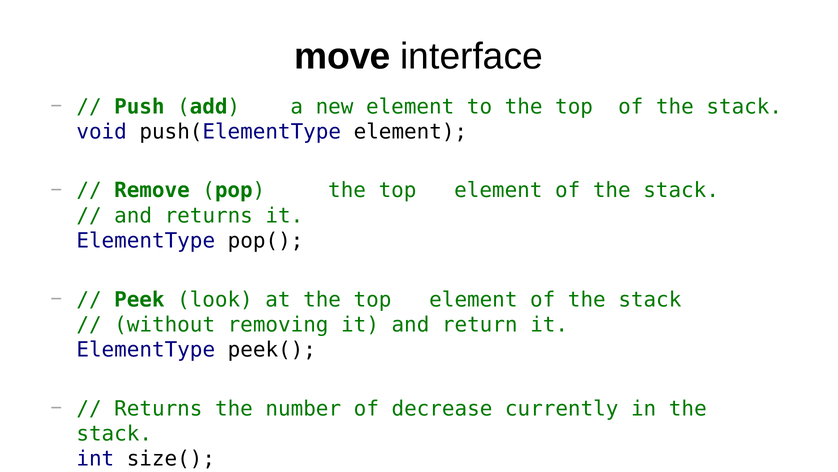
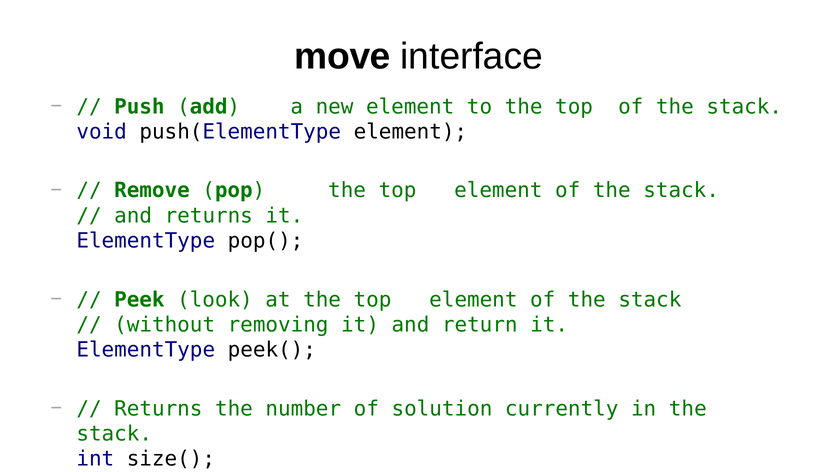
decrease: decrease -> solution
